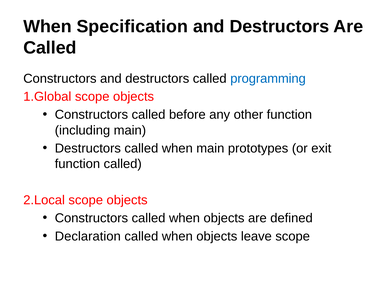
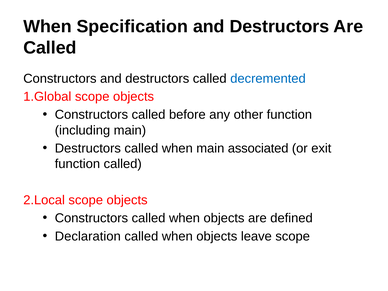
programming: programming -> decremented
prototypes: prototypes -> associated
